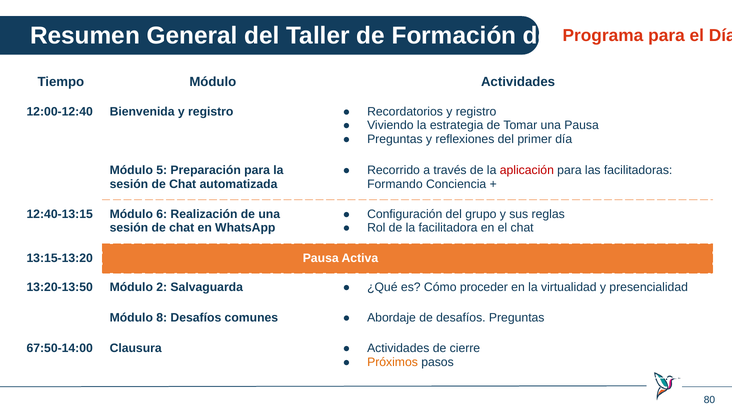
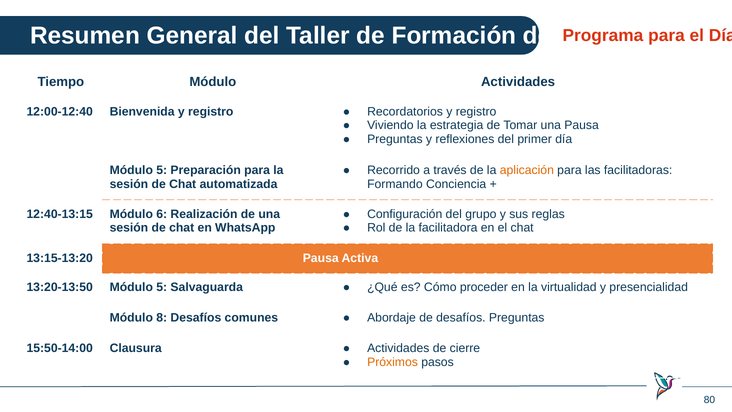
aplicación colour: red -> orange
13:20-13:50 Módulo 2: 2 -> 5
67:50-14:00: 67:50-14:00 -> 15:50-14:00
